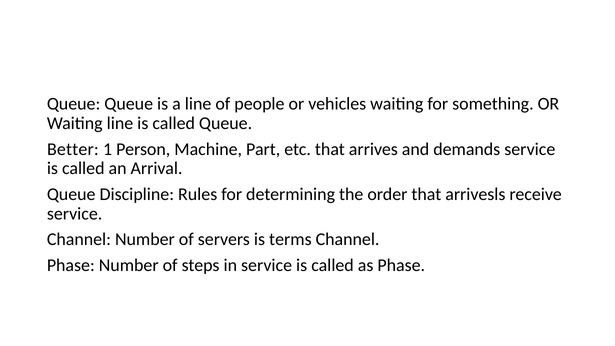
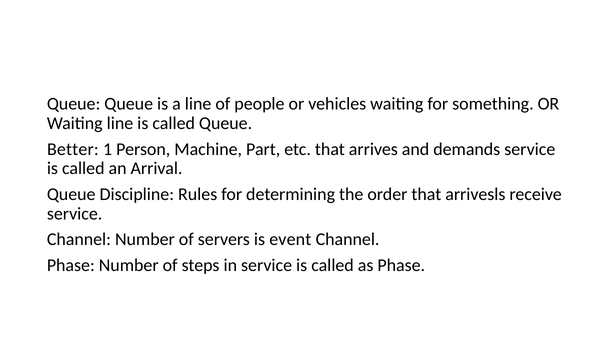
terms: terms -> event
